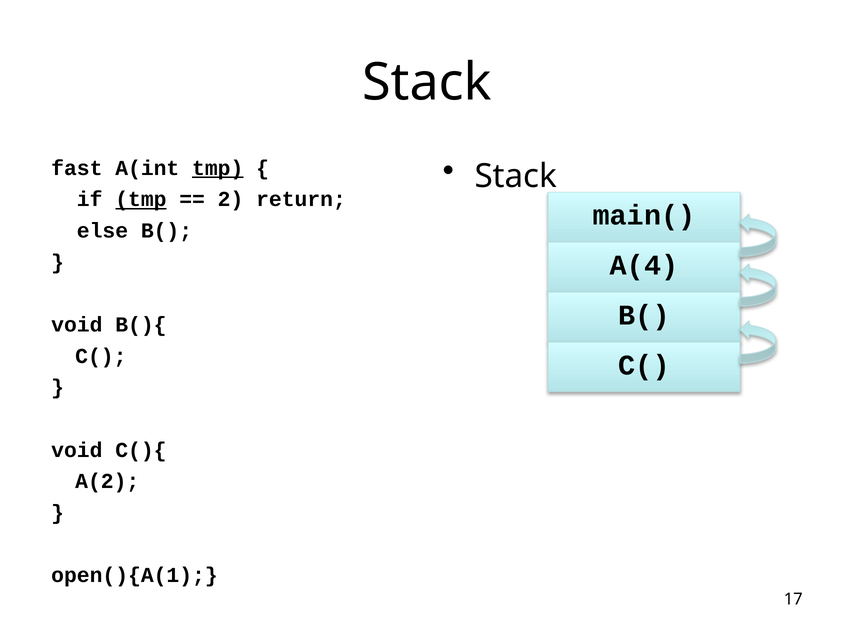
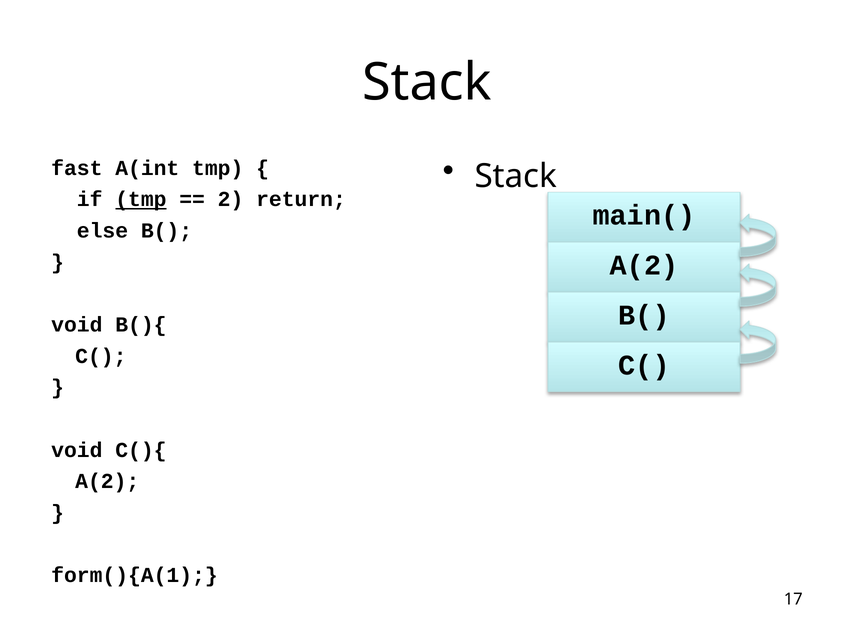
tmp at (218, 168) underline: present -> none
A(4 at (644, 265): A(4 -> A(2
open(){A(1: open(){A(1 -> form(){A(1
